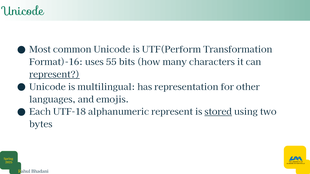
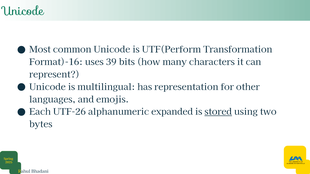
55: 55 -> 39
represent at (54, 75) underline: present -> none
UTF-18: UTF-18 -> UTF-26
alphanumeric represent: represent -> expanded
